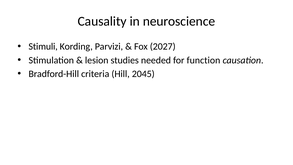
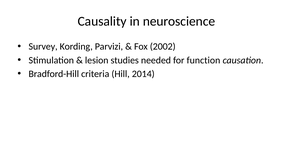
Stimuli: Stimuli -> Survey
2027: 2027 -> 2002
2045: 2045 -> 2014
